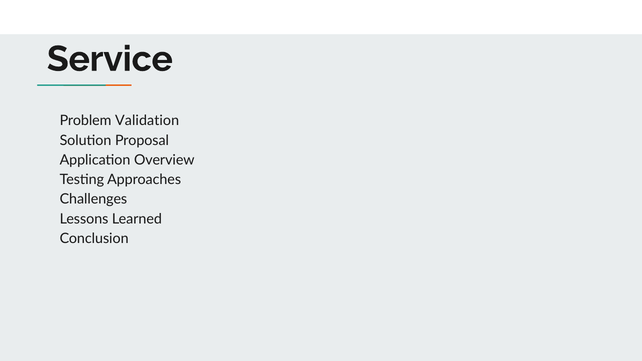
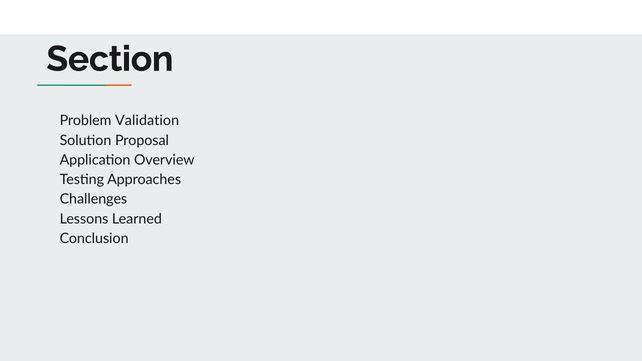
Service: Service -> Section
